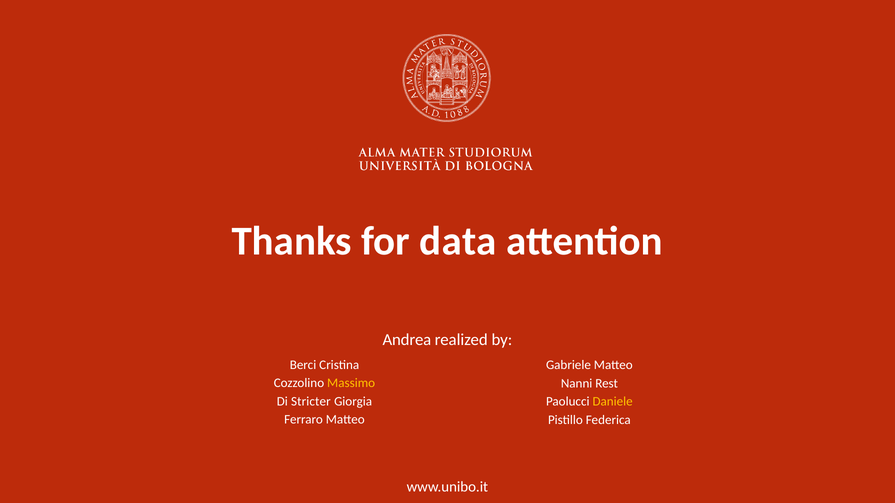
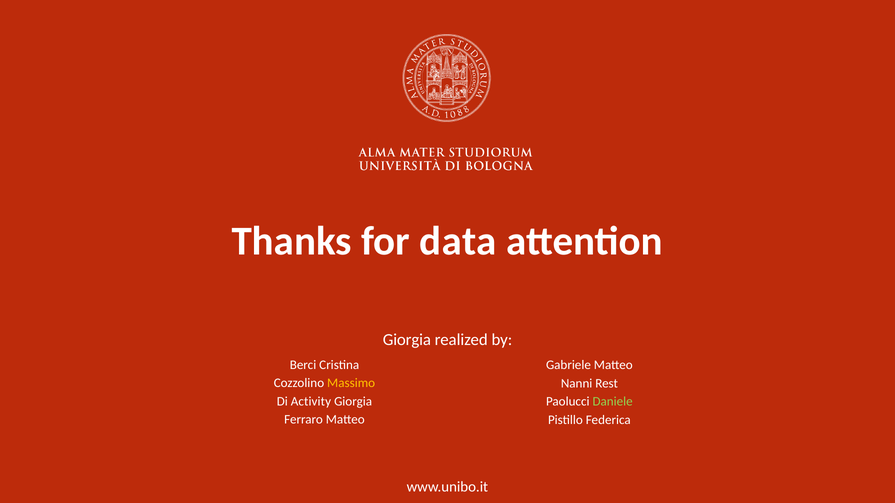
Andrea at (407, 340): Andrea -> Giorgia
Stricter: Stricter -> Activity
Daniele colour: yellow -> light green
